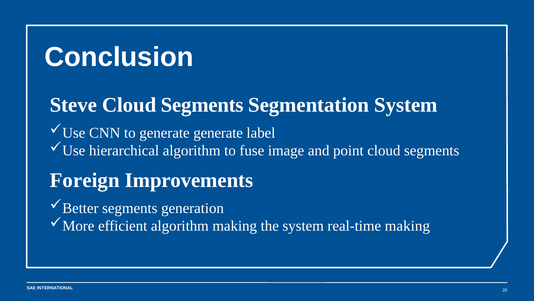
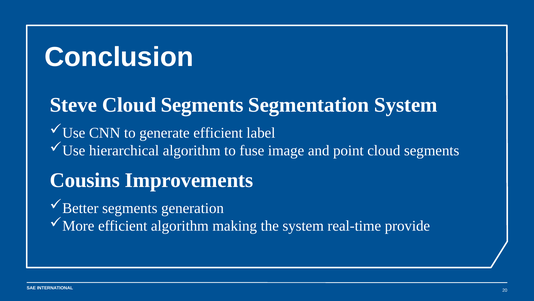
generate generate: generate -> efficient
Foreign: Foreign -> Cousins
real-time making: making -> provide
